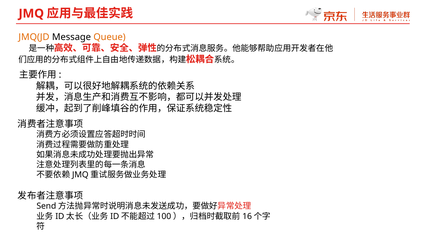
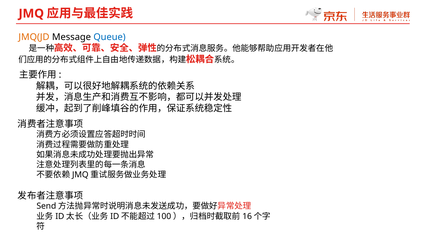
Queue colour: orange -> blue
